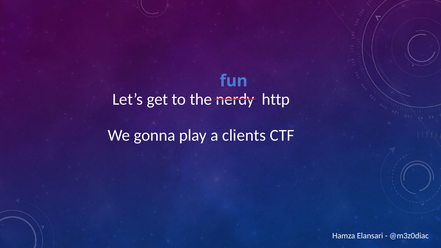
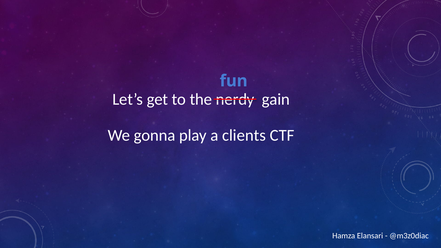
http: http -> gain
